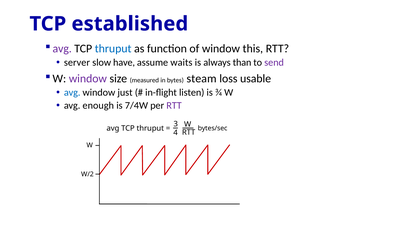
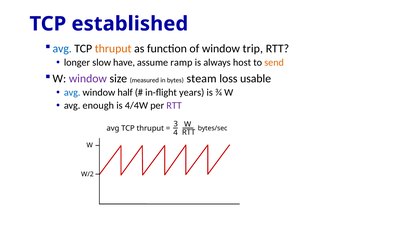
avg at (62, 49) colour: purple -> blue
thruput at (113, 49) colour: blue -> orange
this: this -> trip
server: server -> longer
waits: waits -> ramp
than: than -> host
send colour: purple -> orange
just: just -> half
listen: listen -> years
7/4W: 7/4W -> 4/4W
